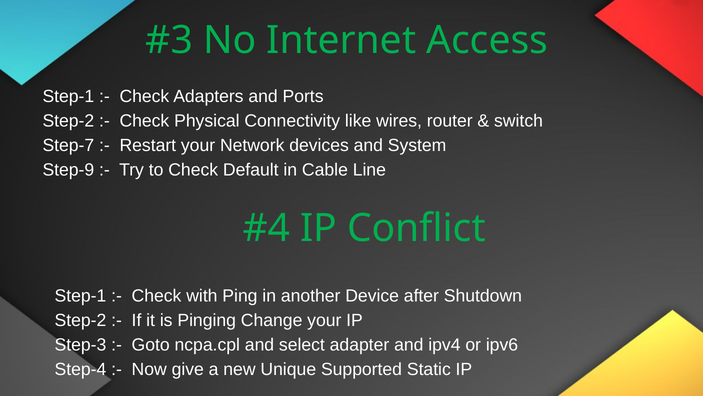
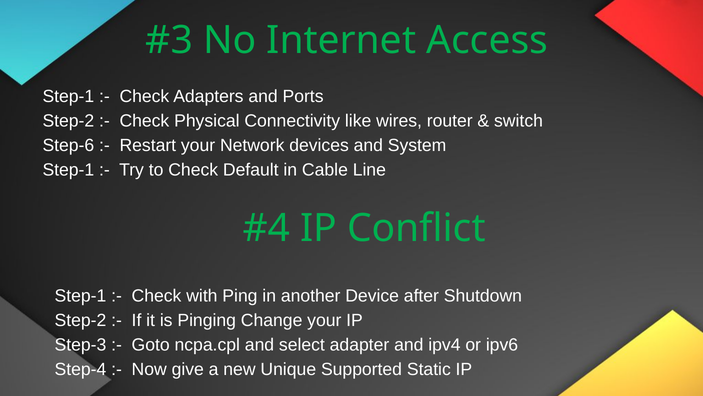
Step-7: Step-7 -> Step-6
Step-9 at (68, 170): Step-9 -> Step-1
